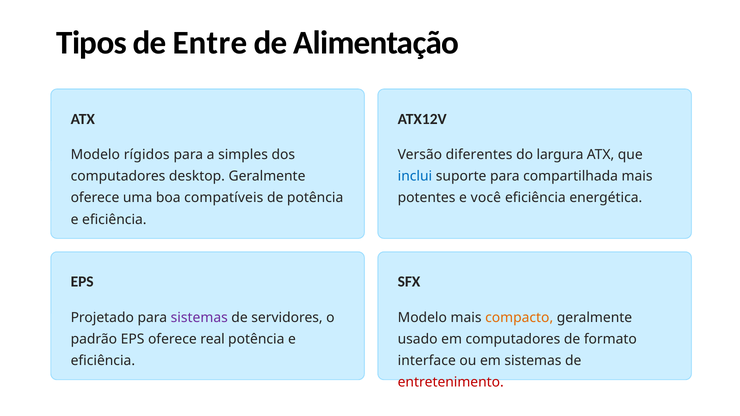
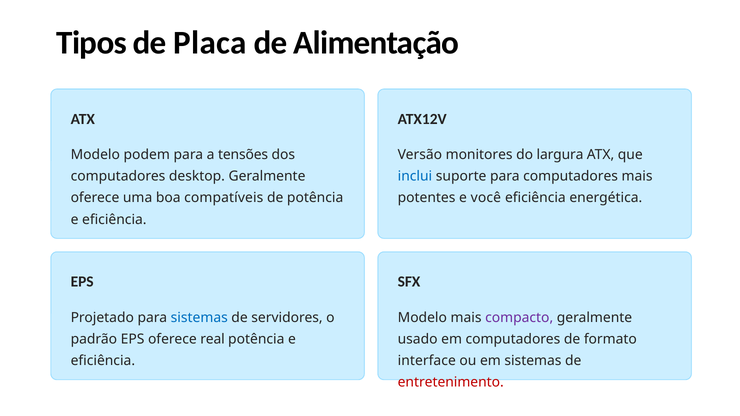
Entre: Entre -> Placa
rígidos: rígidos -> podem
simples: simples -> tensões
diferentes: diferentes -> monitores
para compartilhada: compartilhada -> computadores
sistemas at (199, 318) colour: purple -> blue
compacto colour: orange -> purple
